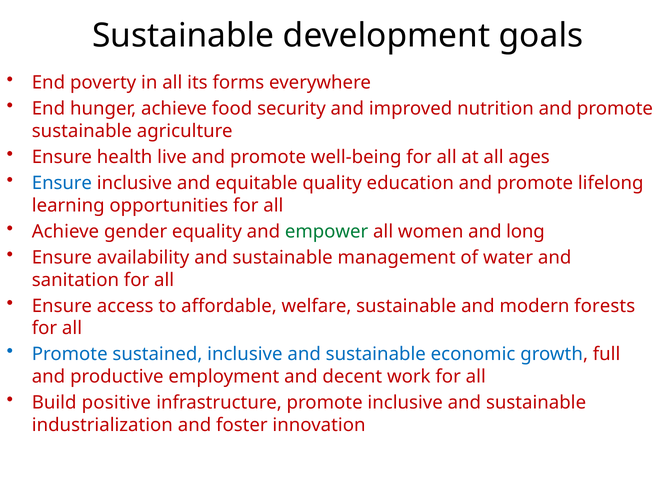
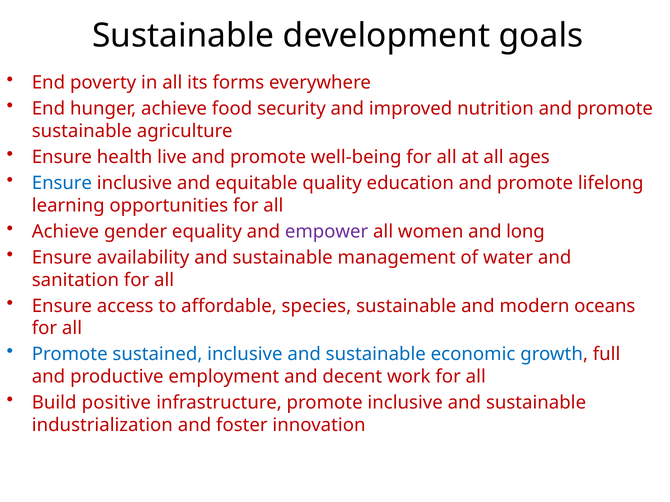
empower colour: green -> purple
welfare: welfare -> species
forests: forests -> oceans
